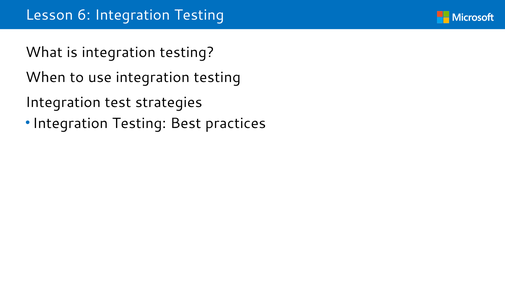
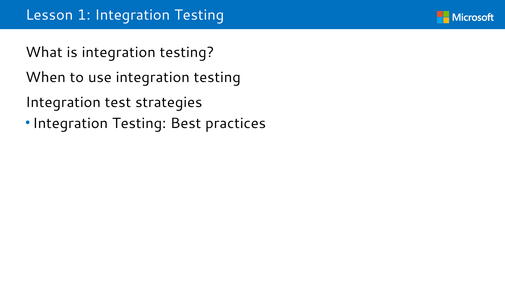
6: 6 -> 1
